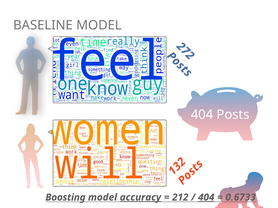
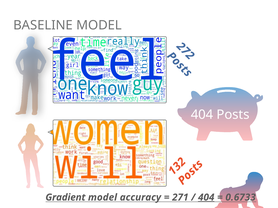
Boosting: Boosting -> Gradient
accuracy underline: present -> none
212: 212 -> 271
